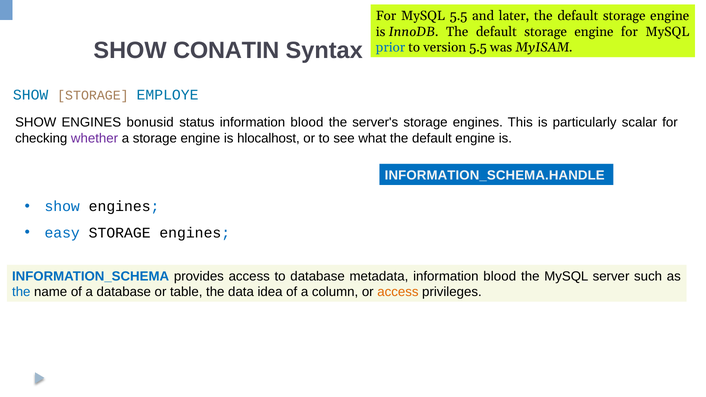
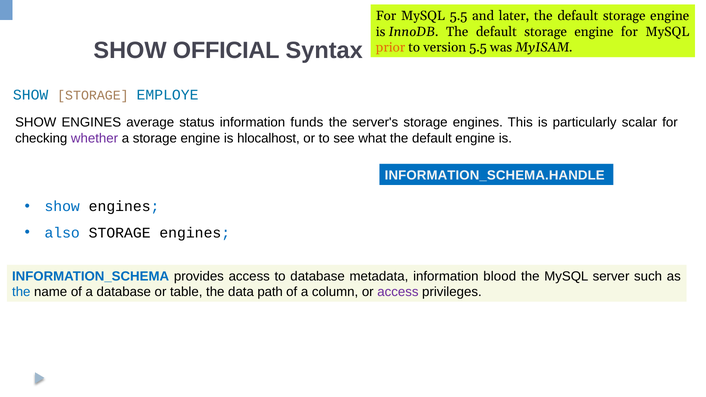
CONATIN: CONATIN -> OFFICIAL
prior colour: blue -> orange
bonusid: bonusid -> average
status information blood: blood -> funds
easy: easy -> also
idea: idea -> path
access at (398, 292) colour: orange -> purple
